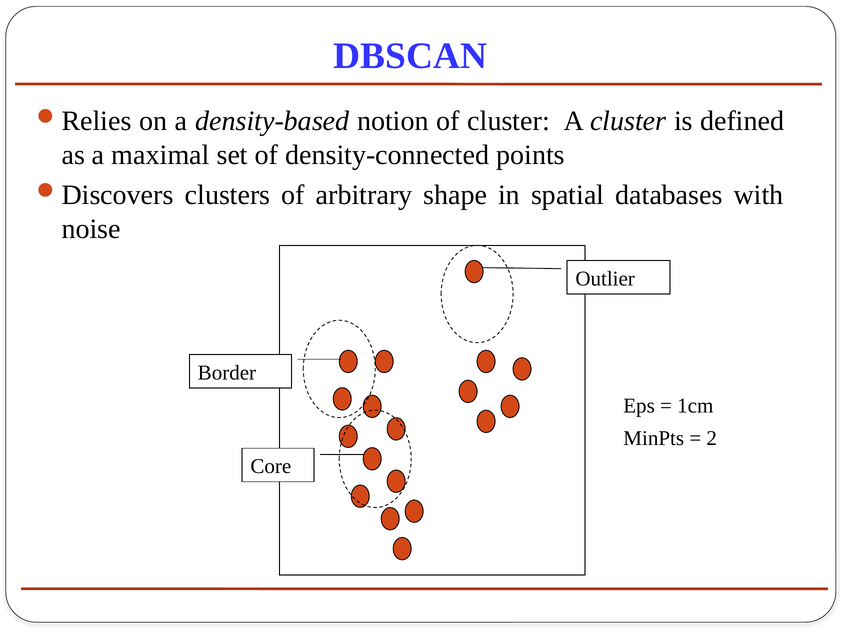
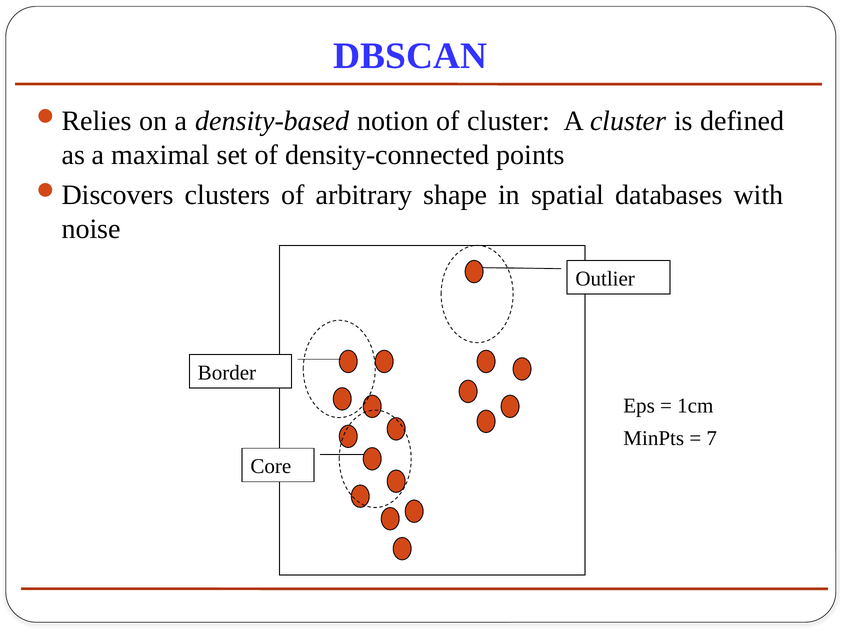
2: 2 -> 7
